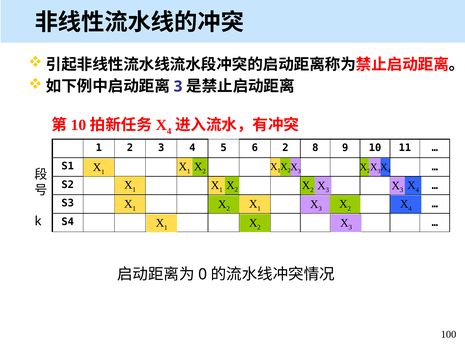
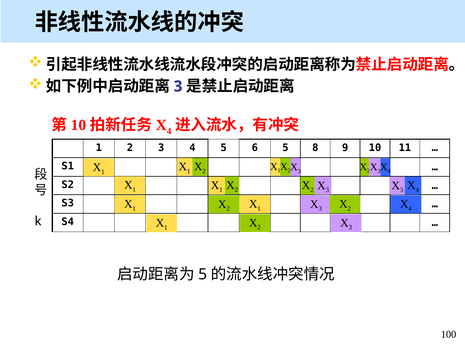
6 2: 2 -> 5
0 at (203, 274): 0 -> 5
